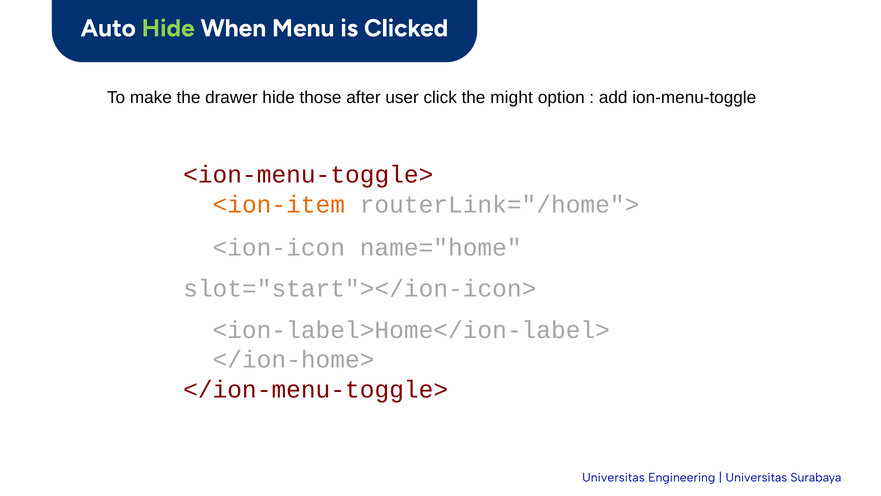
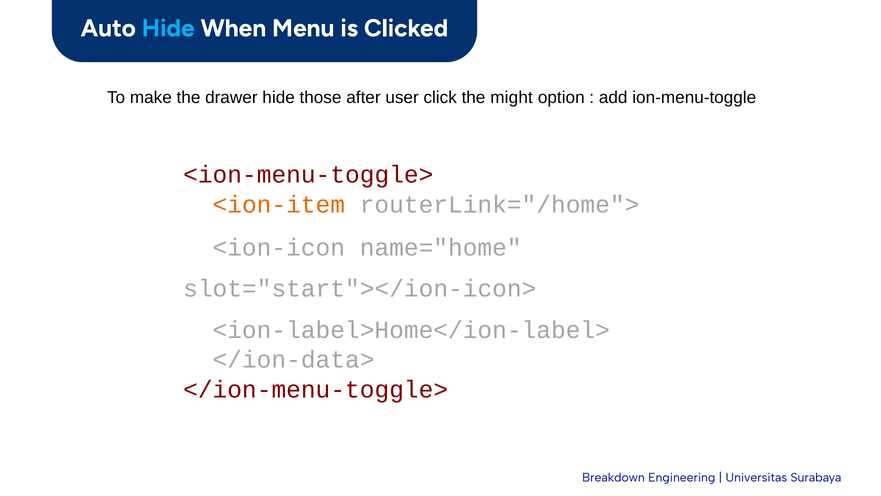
Hide at (168, 28) colour: light green -> light blue
</ion-home>: </ion-home> -> </ion-data>
Universitas at (613, 477): Universitas -> Breakdown
